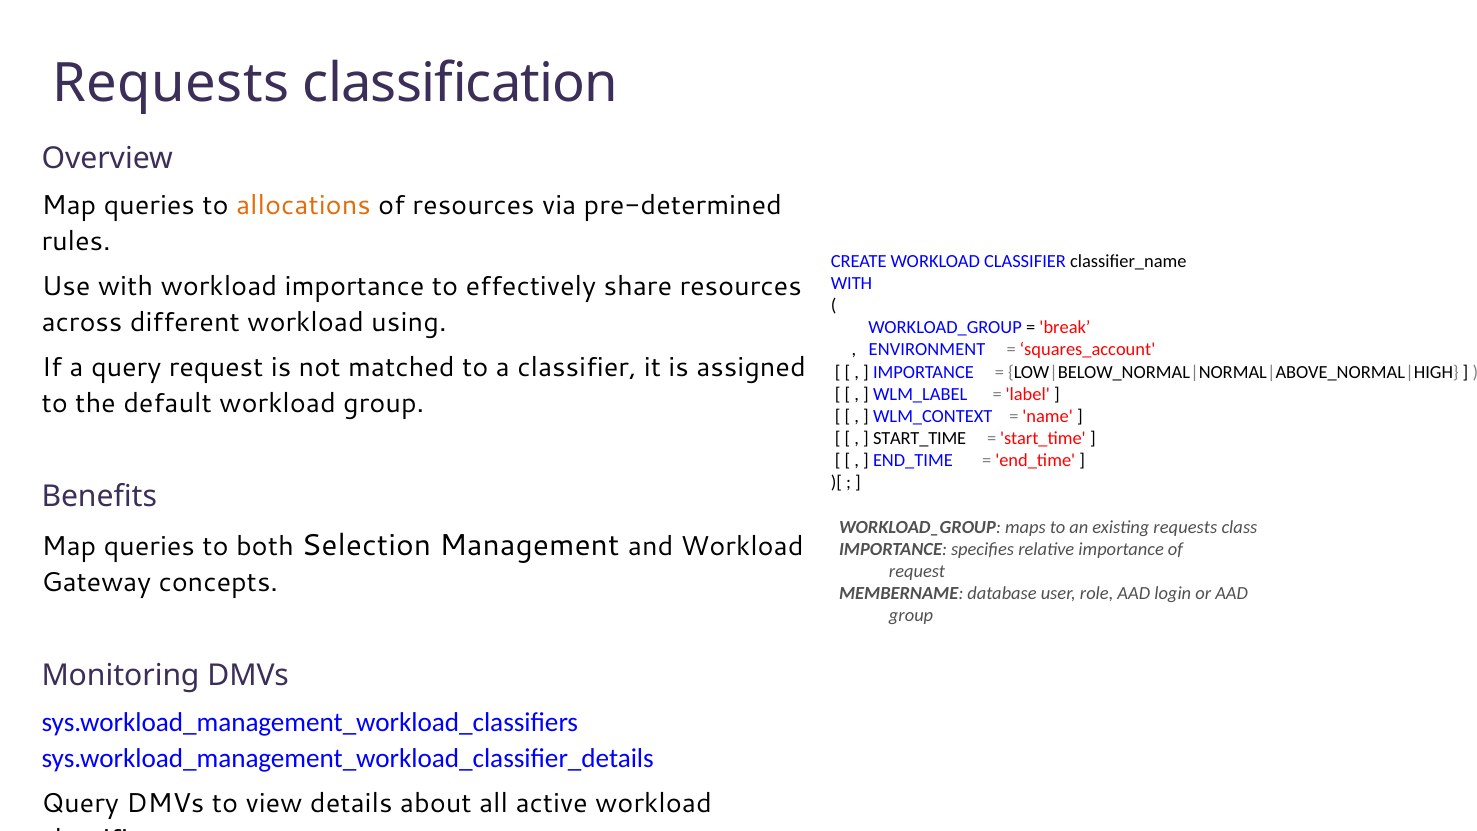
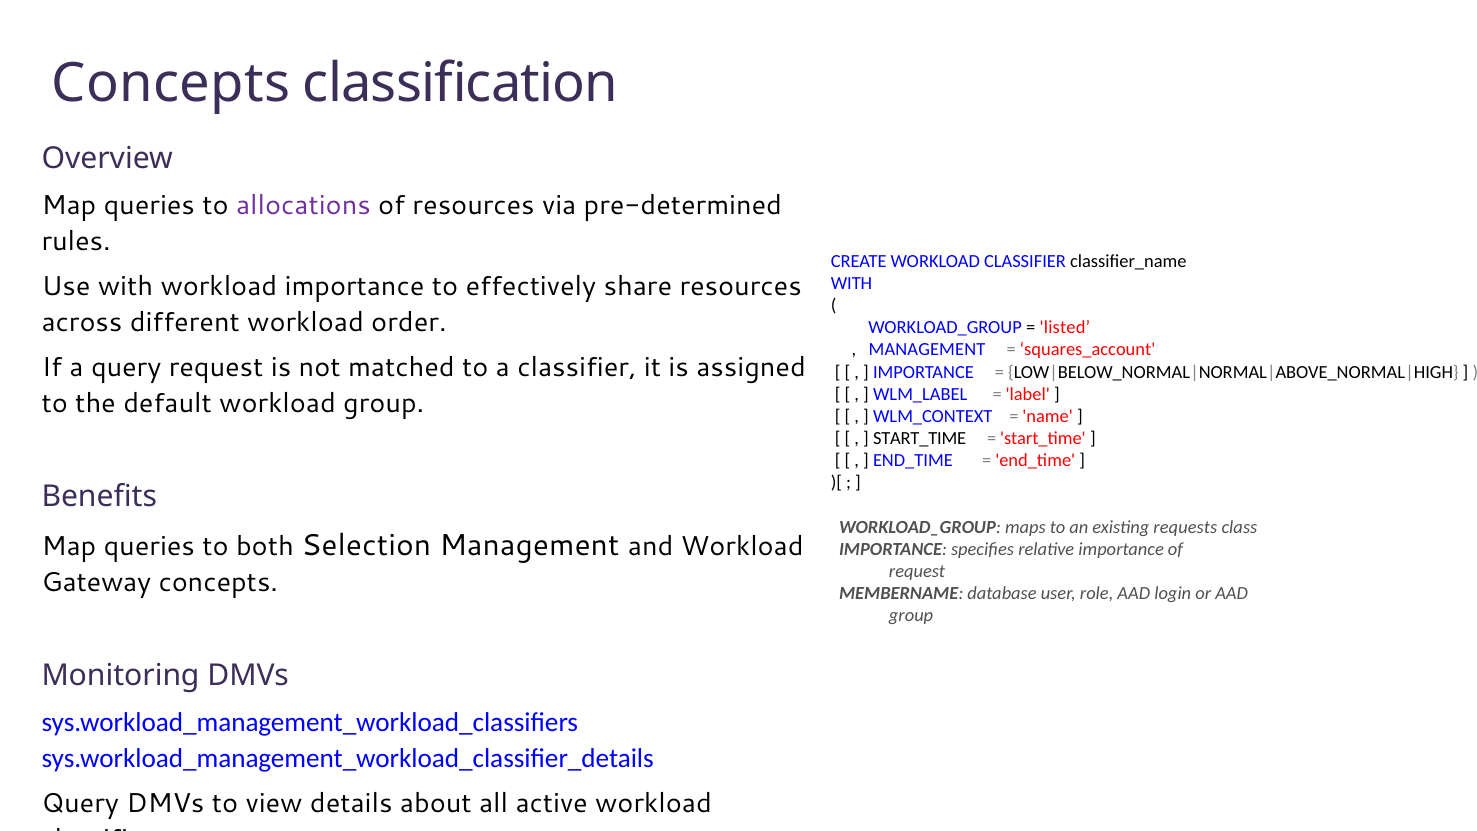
Requests at (171, 83): Requests -> Concepts
allocations colour: orange -> purple
using: using -> order
break: break -> listed
ENVIRONMENT at (927, 350): ENVIRONMENT -> MANAGEMENT
